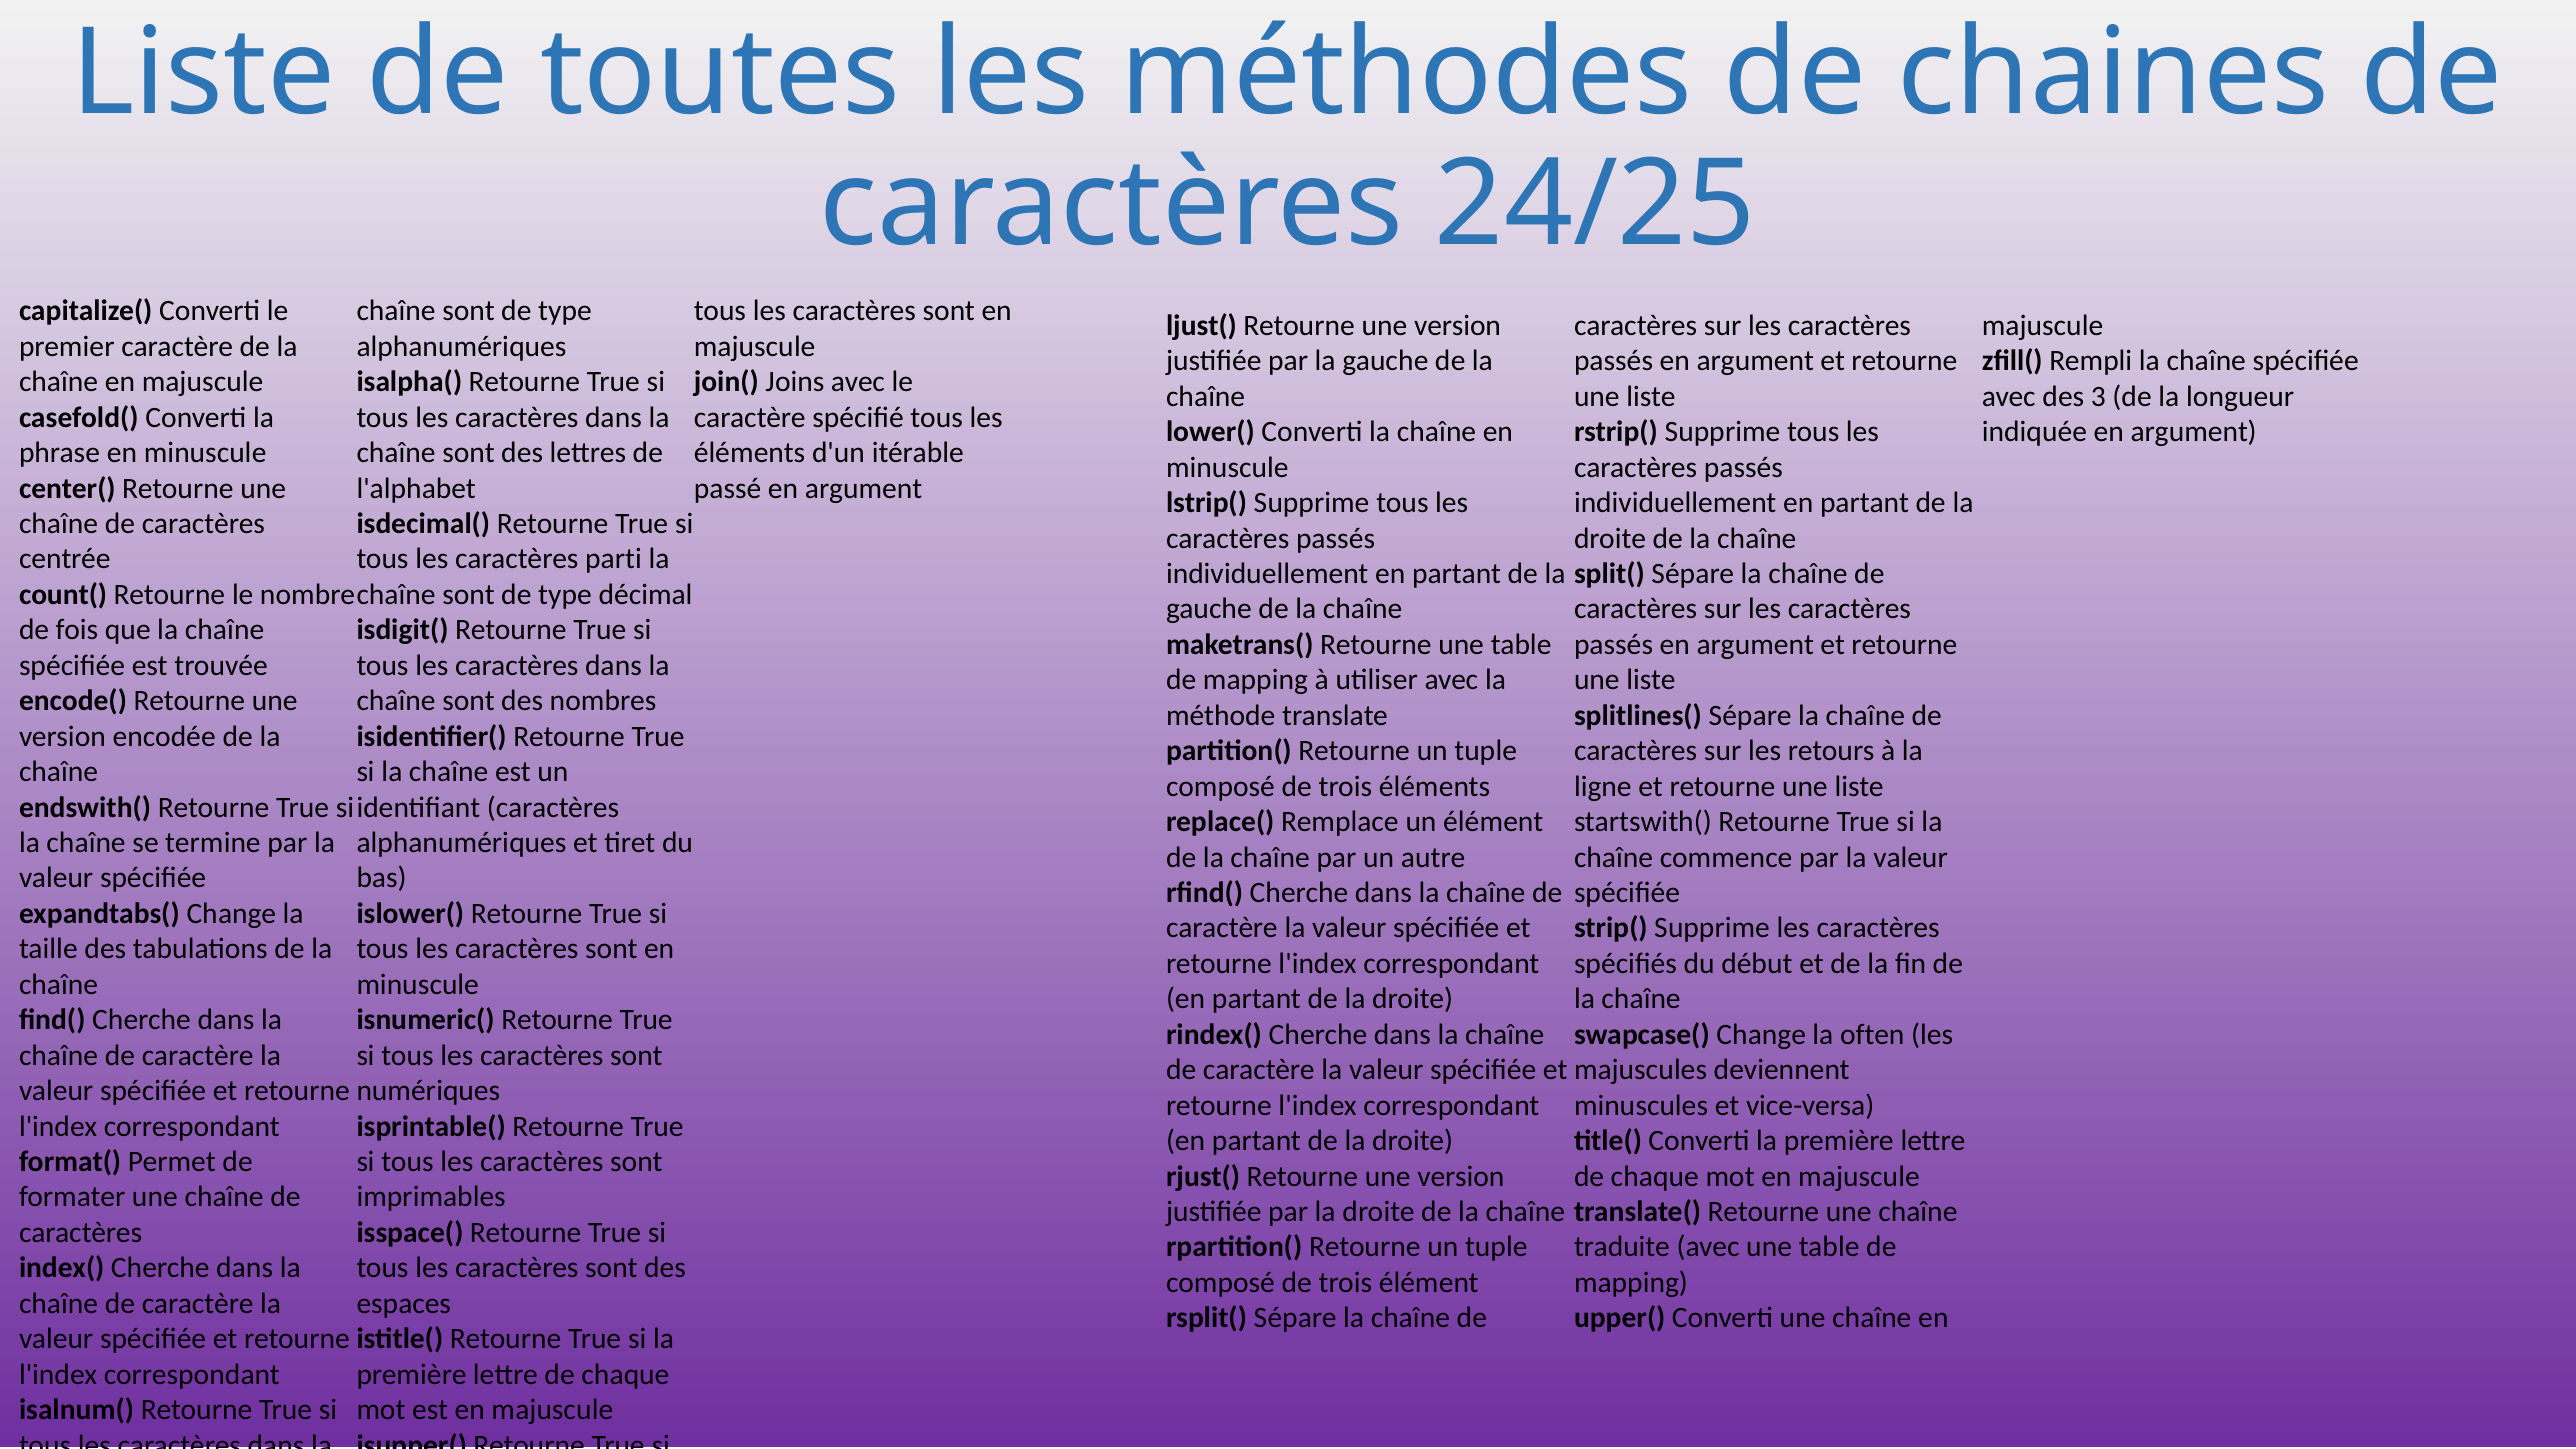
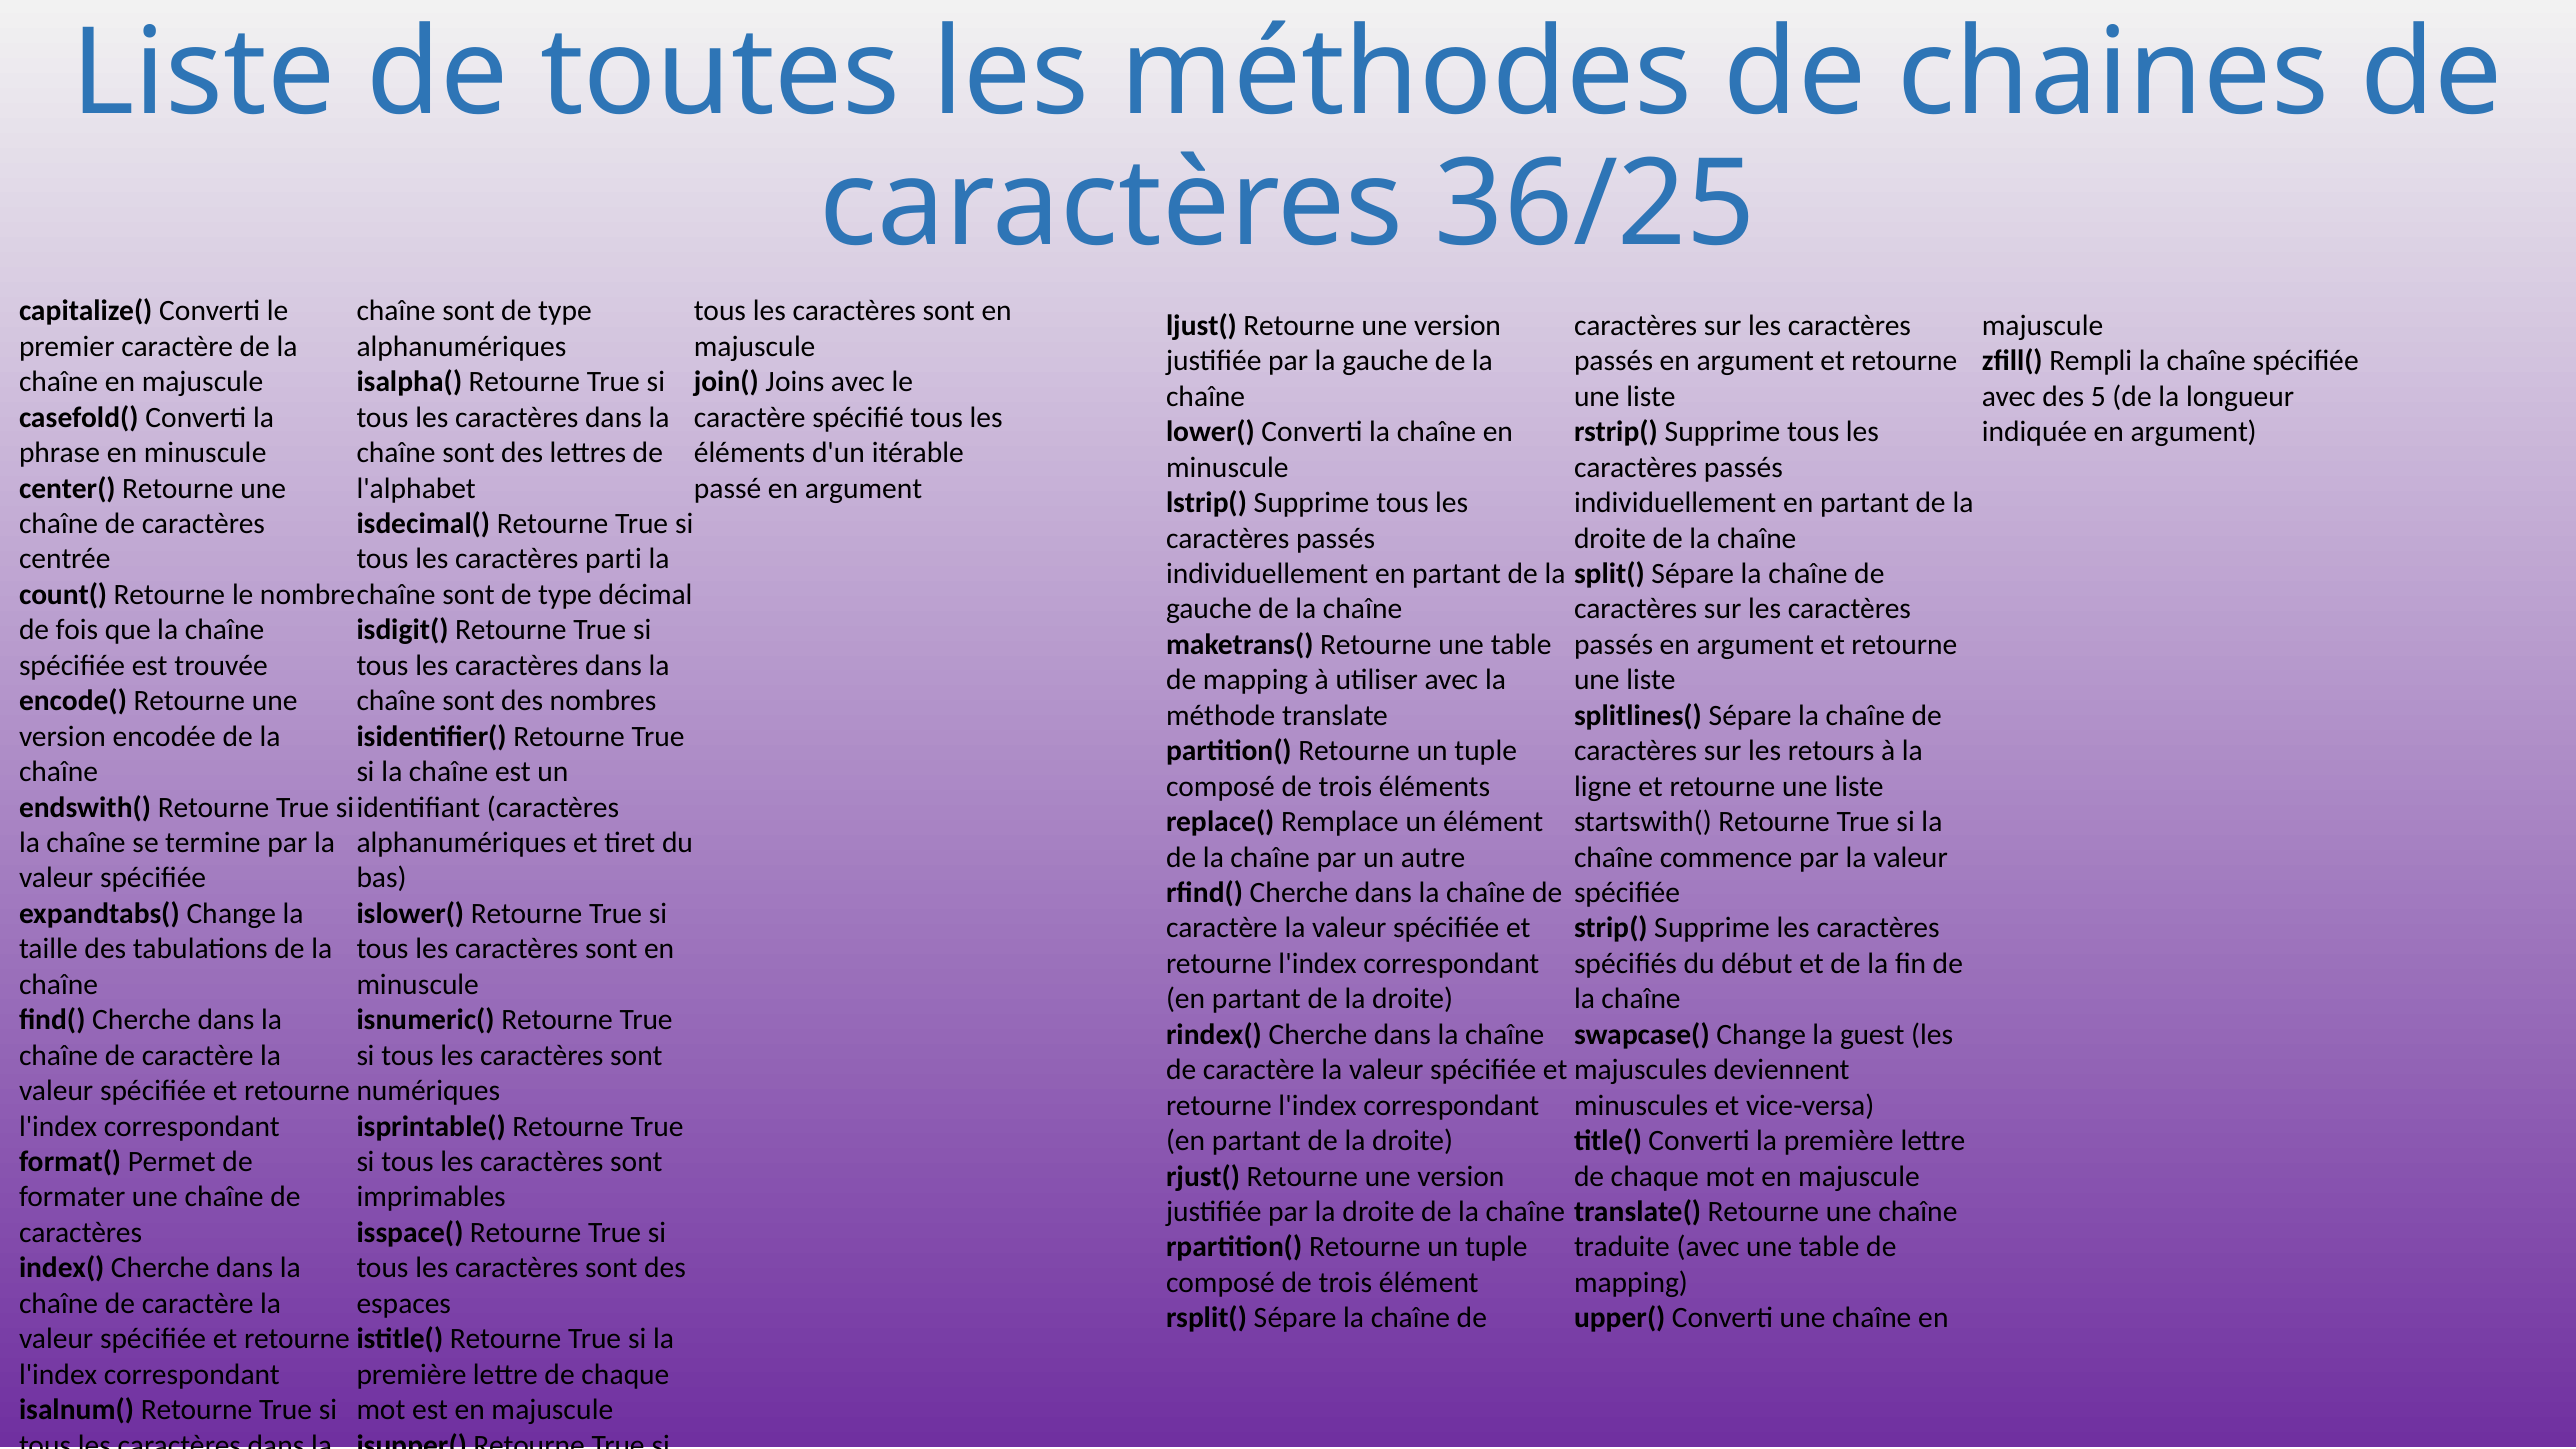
24/25: 24/25 -> 36/25
3: 3 -> 5
often: often -> guest
